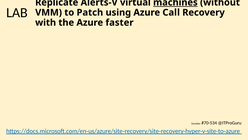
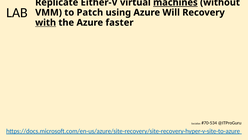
Alerts-V: Alerts-V -> Either-V
Call: Call -> Will
with underline: none -> present
